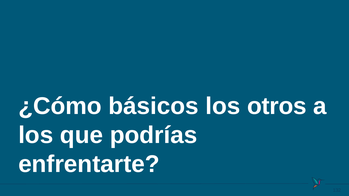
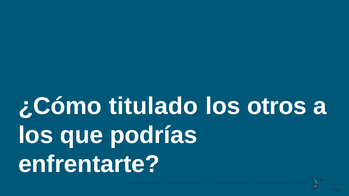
básicos: básicos -> titulado
